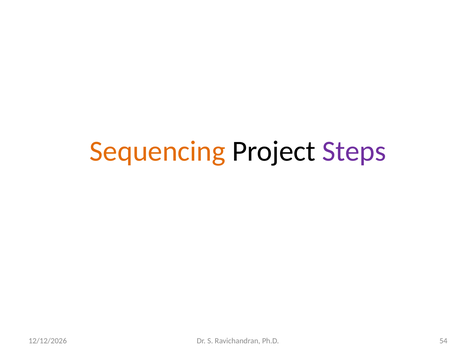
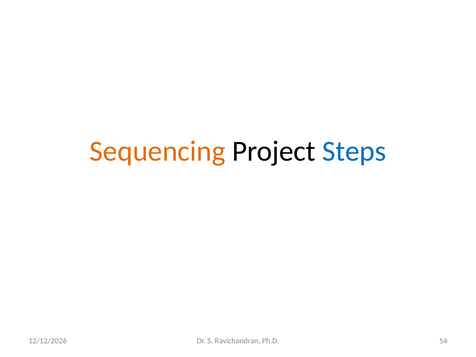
Steps colour: purple -> blue
